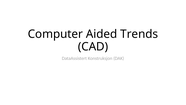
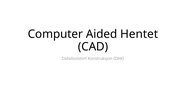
Trends: Trends -> Hentet
